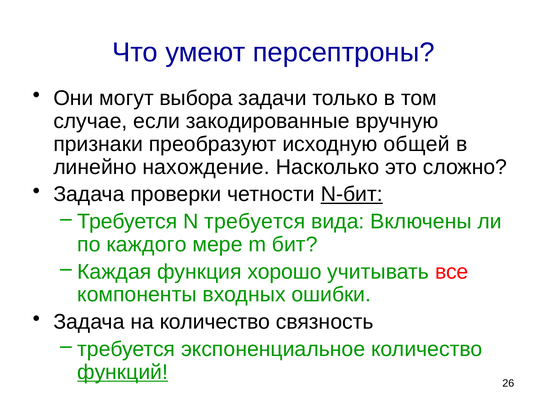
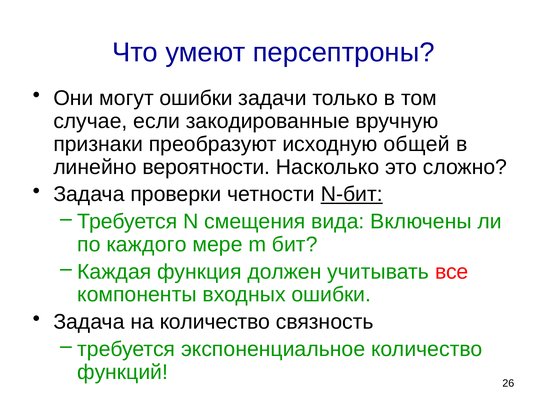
могут выбора: выбора -> ошибки
нахождение: нахождение -> вероятности
N требуется: требуется -> смещения
хорошо: хорошо -> должен
функций underline: present -> none
